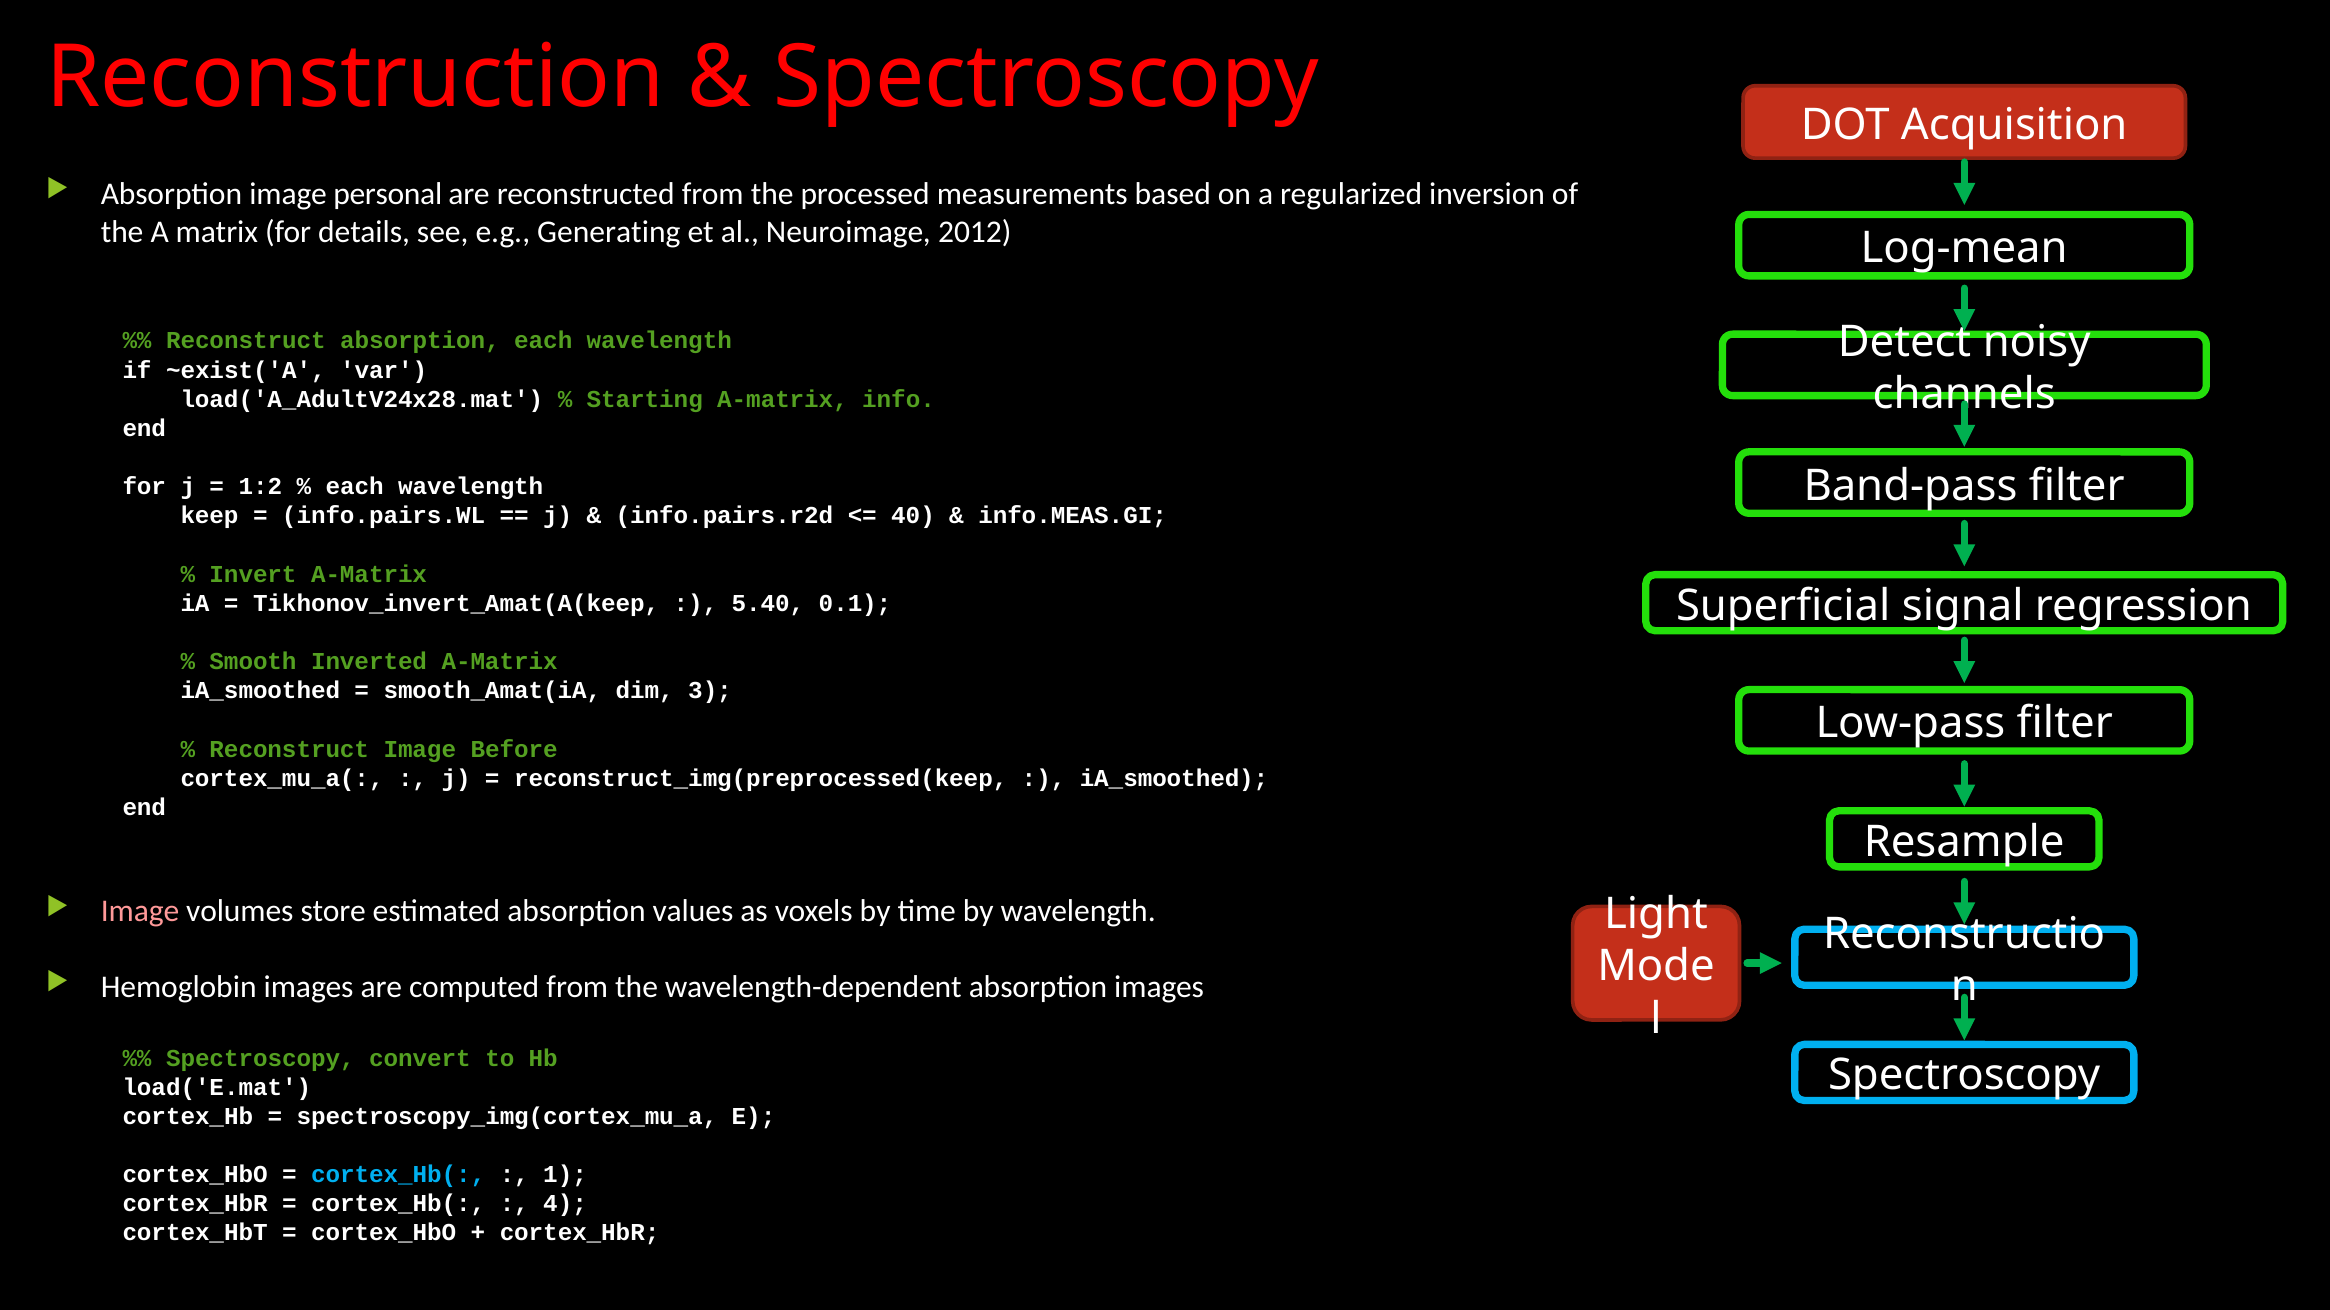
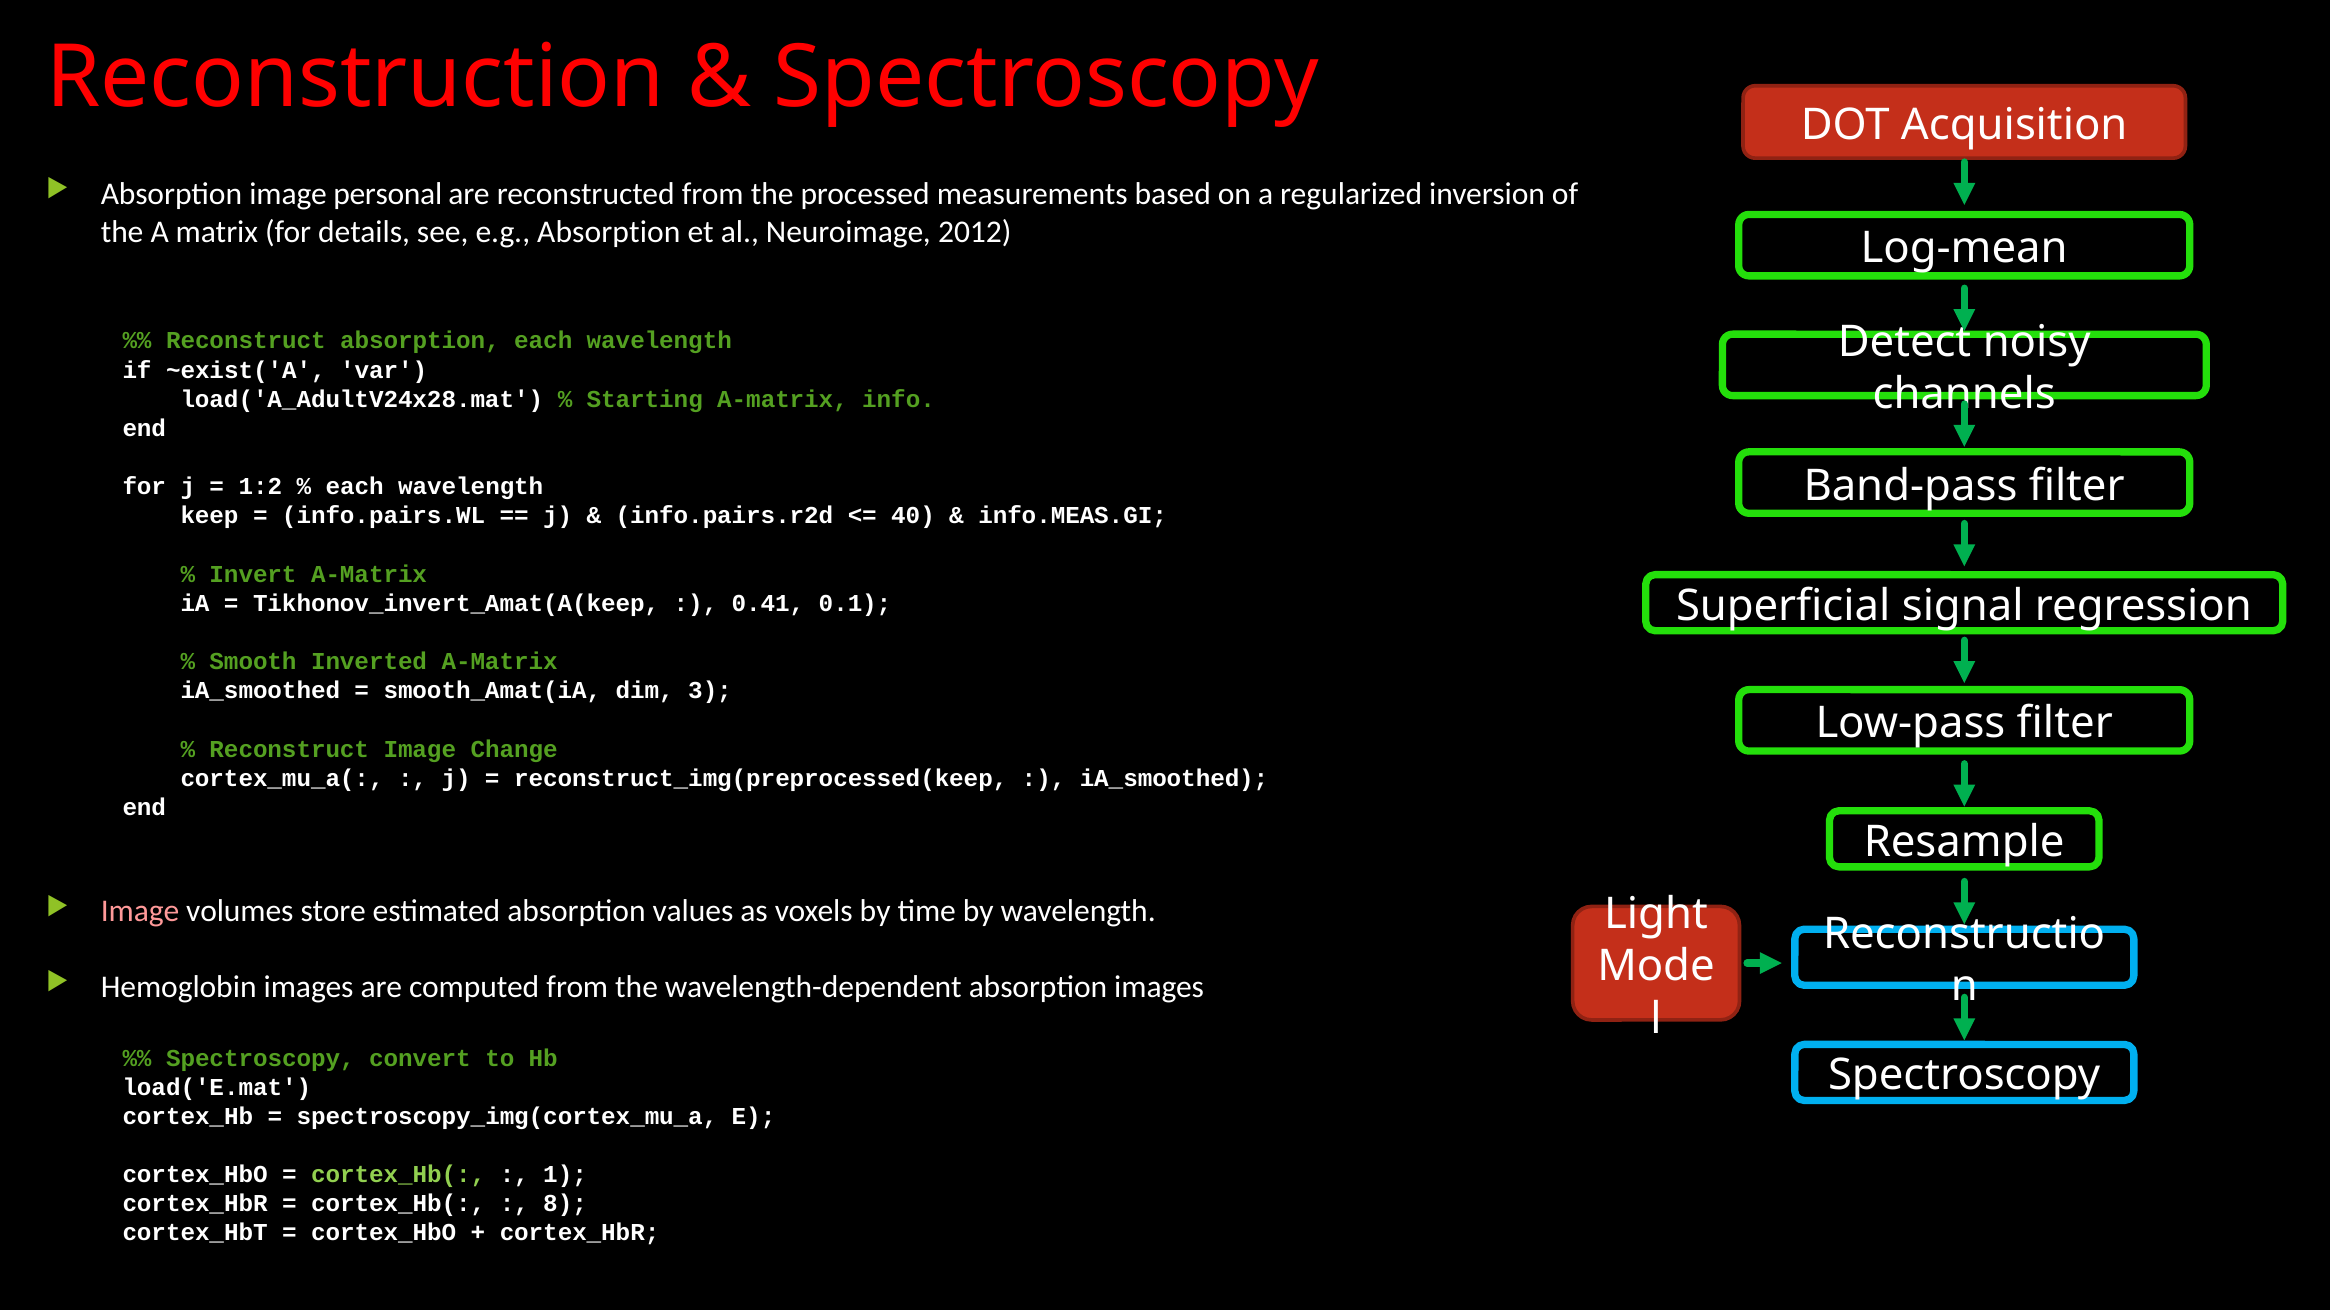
e.g Generating: Generating -> Absorption
5.40: 5.40 -> 0.41
Before: Before -> Change
cortex_Hb( at (398, 1175) colour: light blue -> light green
4: 4 -> 8
